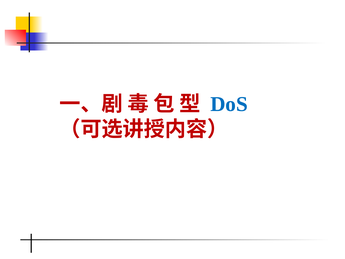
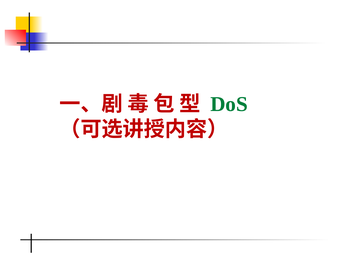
DoS colour: blue -> green
